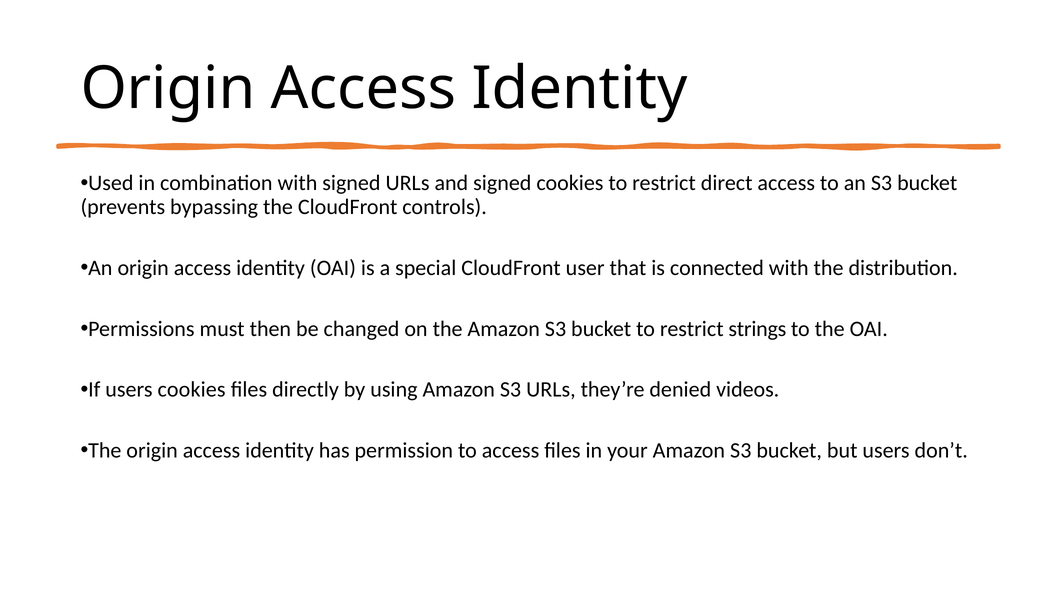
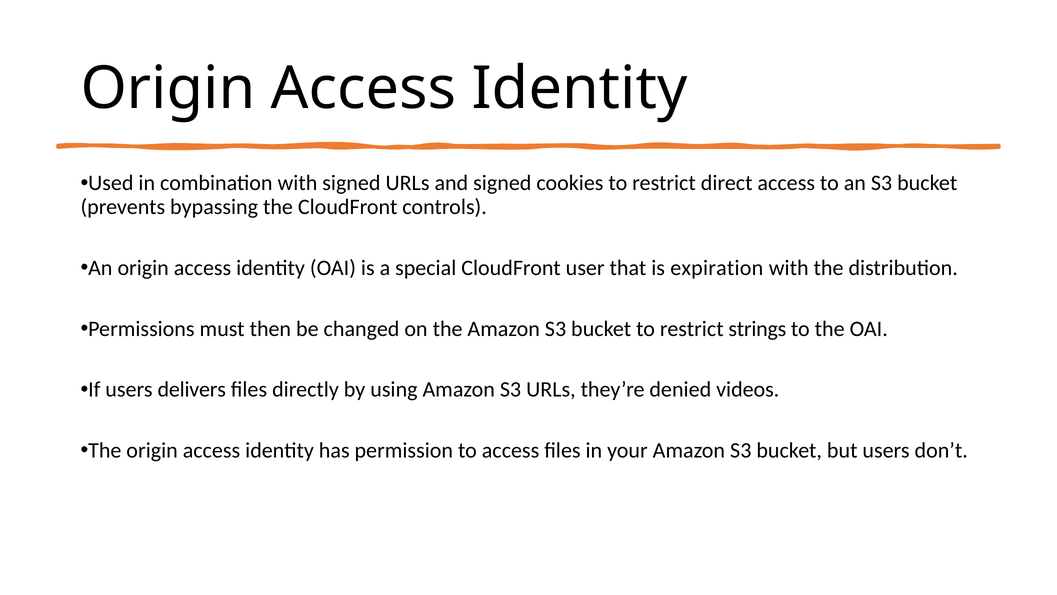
connected: connected -> expiration
users cookies: cookies -> delivers
